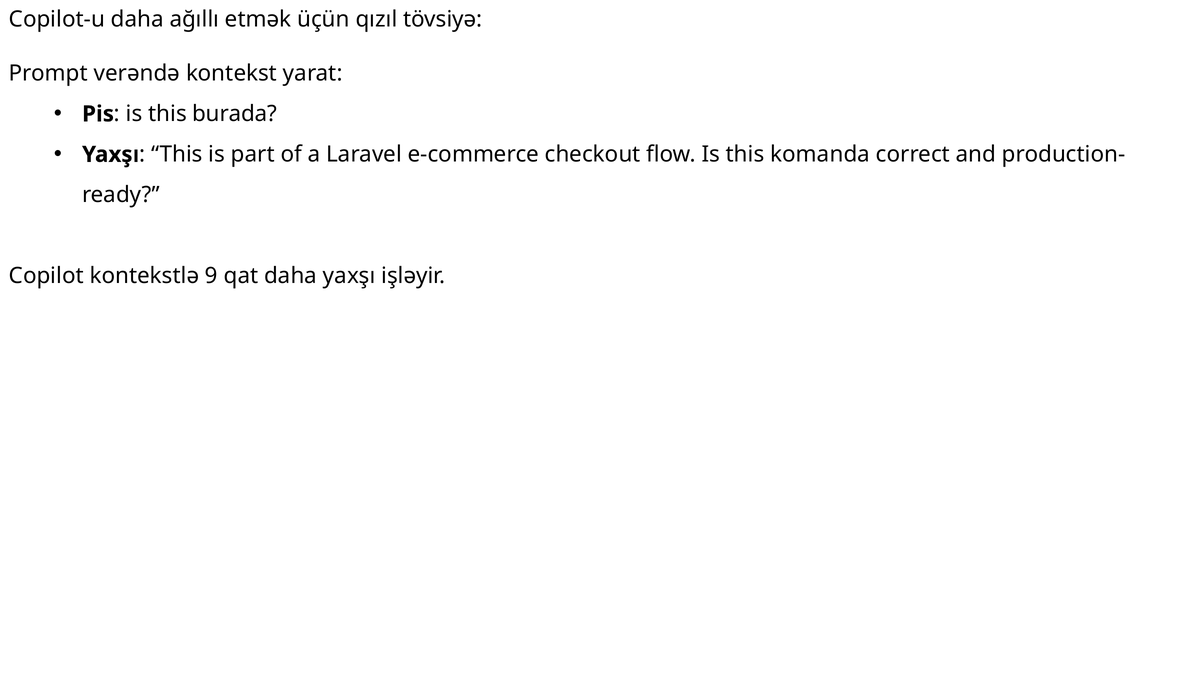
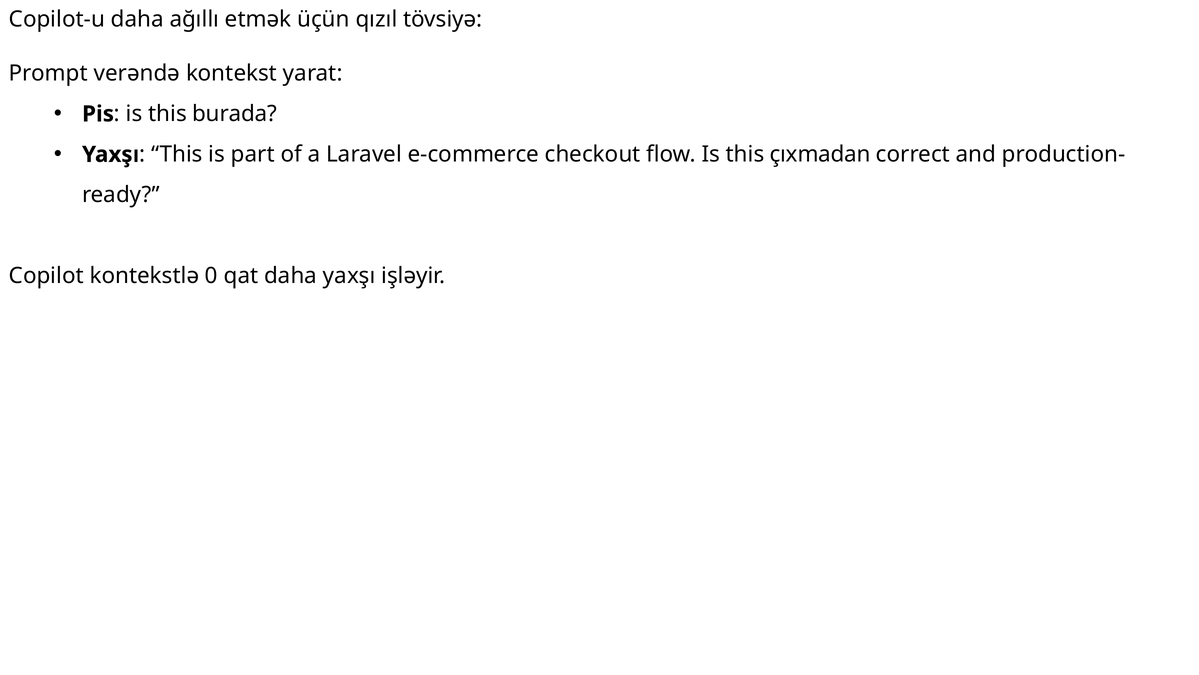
komanda: komanda -> çıxmadan
9: 9 -> 0
